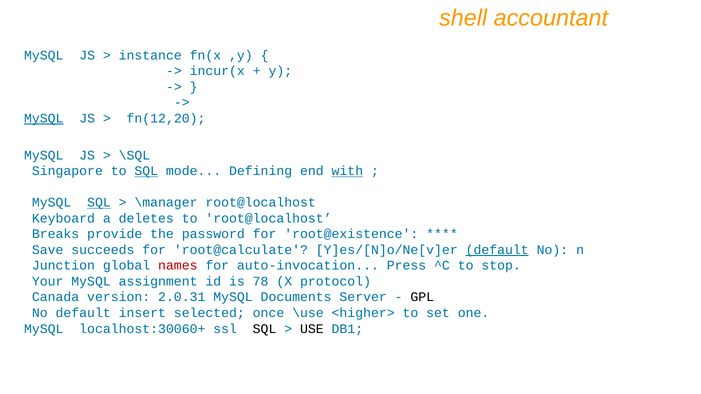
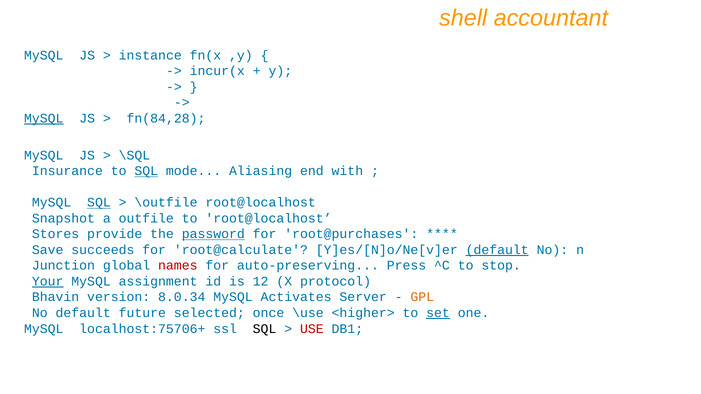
fn(12,20: fn(12,20 -> fn(84,28
Singapore: Singapore -> Insurance
Defining: Defining -> Aliasing
with underline: present -> none
\manager: \manager -> \outfile
Keyboard: Keyboard -> Snapshot
deletes: deletes -> outfile
Breaks: Breaks -> Stores
password underline: none -> present
root@existence: root@existence -> root@purchases
auto-invocation: auto-invocation -> auto-preserving
Your underline: none -> present
78: 78 -> 12
Canada: Canada -> Bhavin
2.0.31: 2.0.31 -> 8.0.34
Documents: Documents -> Activates
GPL colour: black -> orange
insert: insert -> future
set underline: none -> present
localhost:30060+: localhost:30060+ -> localhost:75706+
USE colour: black -> red
